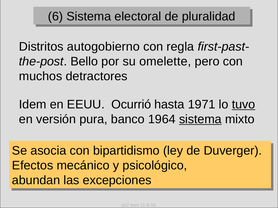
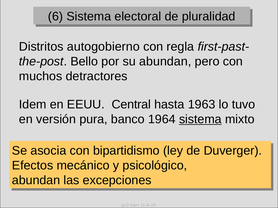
su omelette: omelette -> abundan
Ocurrió: Ocurrió -> Central
1971: 1971 -> 1963
tuvo underline: present -> none
